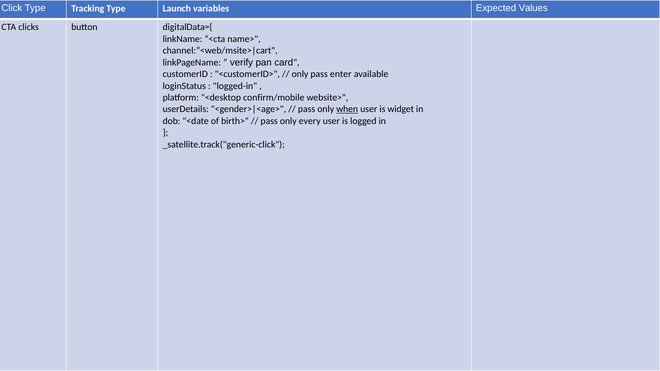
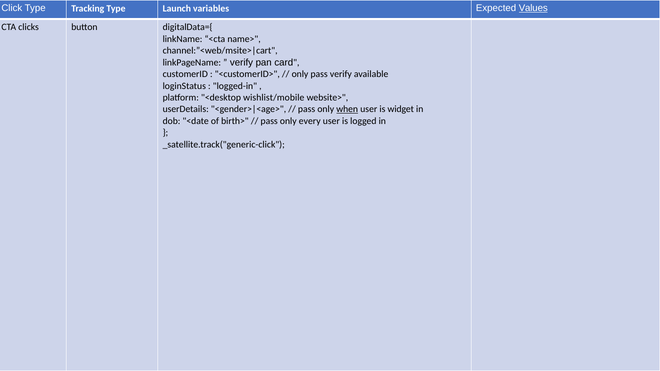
Values underline: none -> present
pass enter: enter -> verify
confirm/mobile: confirm/mobile -> wishlist/mobile
